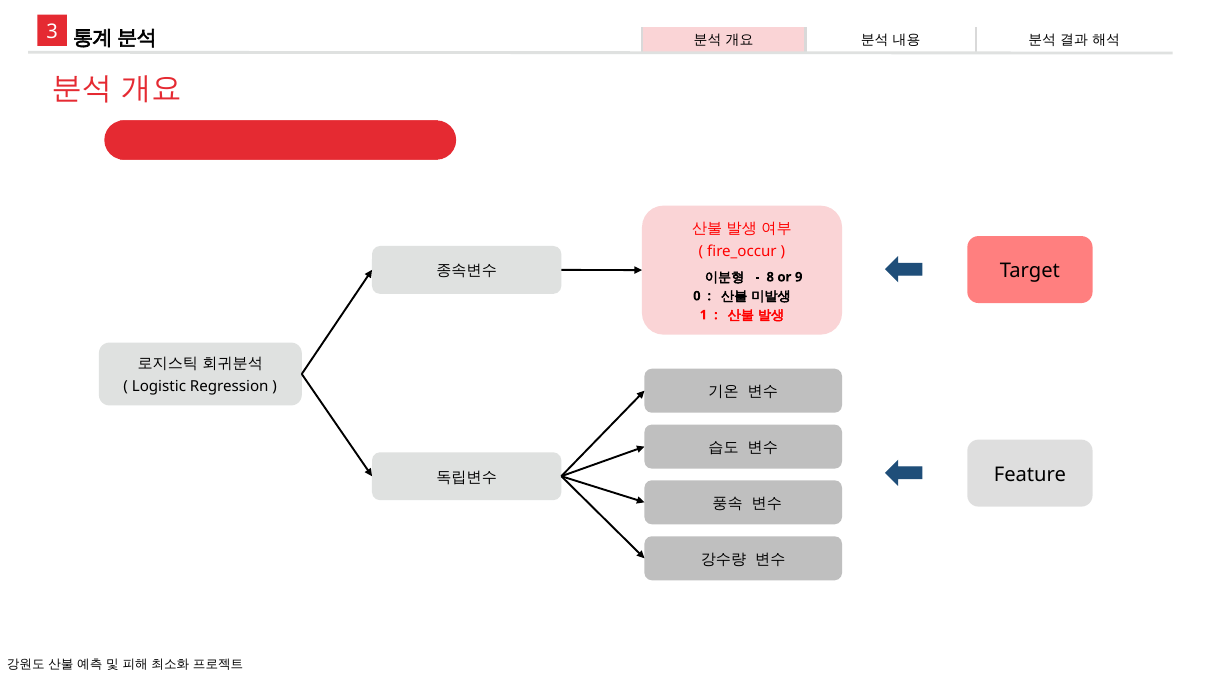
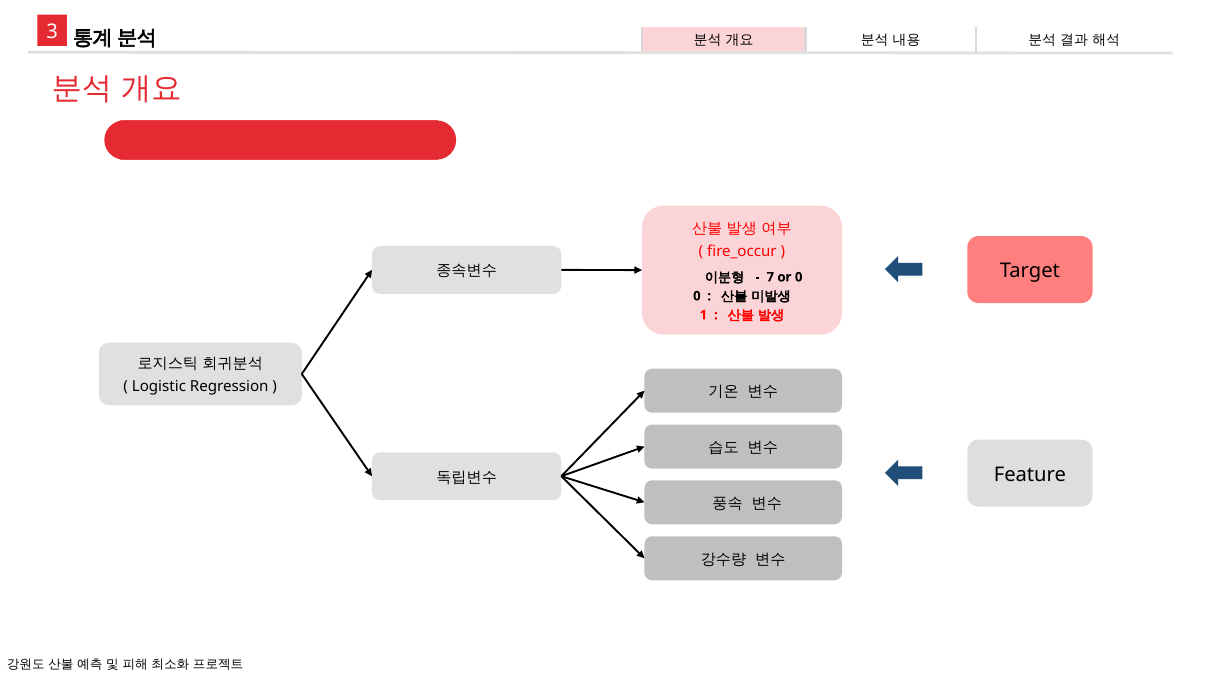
8: 8 -> 7
or 9: 9 -> 0
